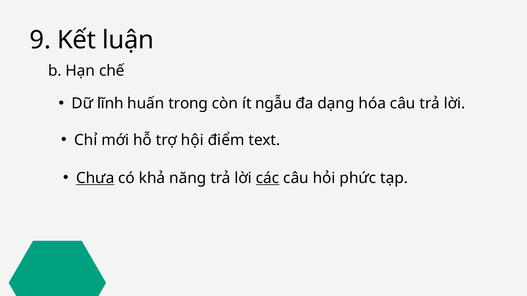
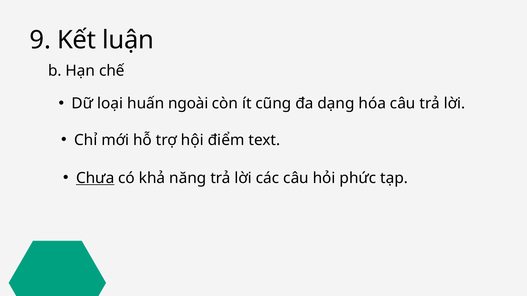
lĩnh: lĩnh -> loại
trong: trong -> ngoài
ngẫu: ngẫu -> cũng
các underline: present -> none
